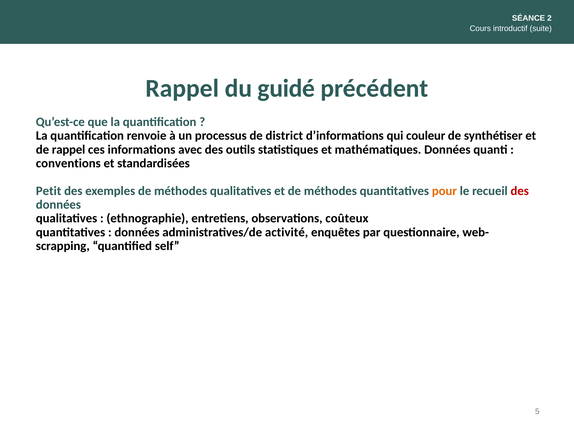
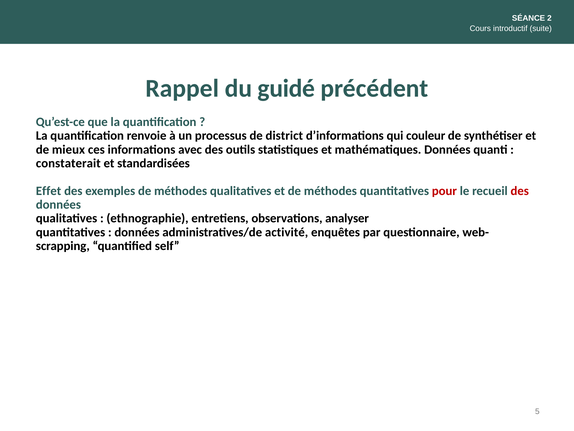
de rappel: rappel -> mieux
conventions: conventions -> constaterait
Petit: Petit -> Effet
pour colour: orange -> red
coûteux: coûteux -> analyser
